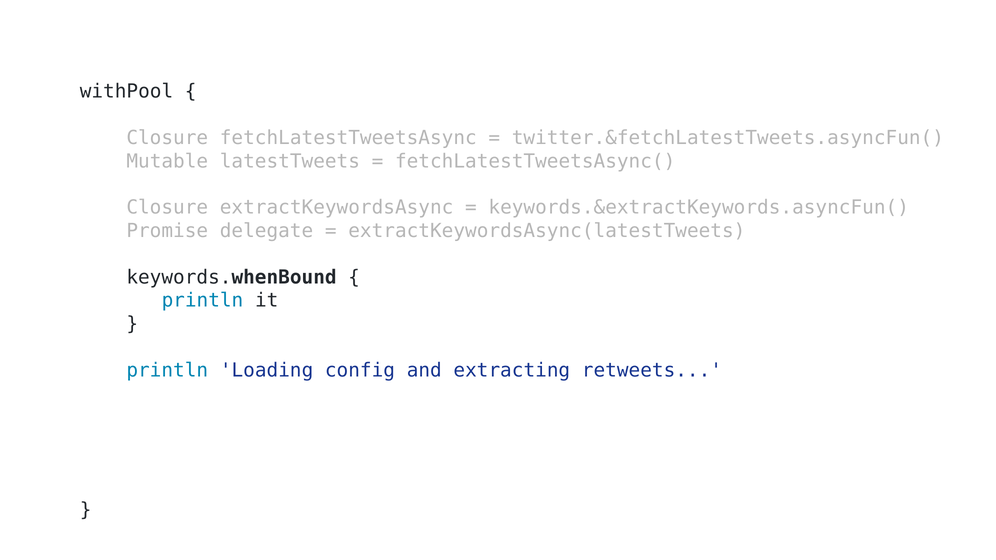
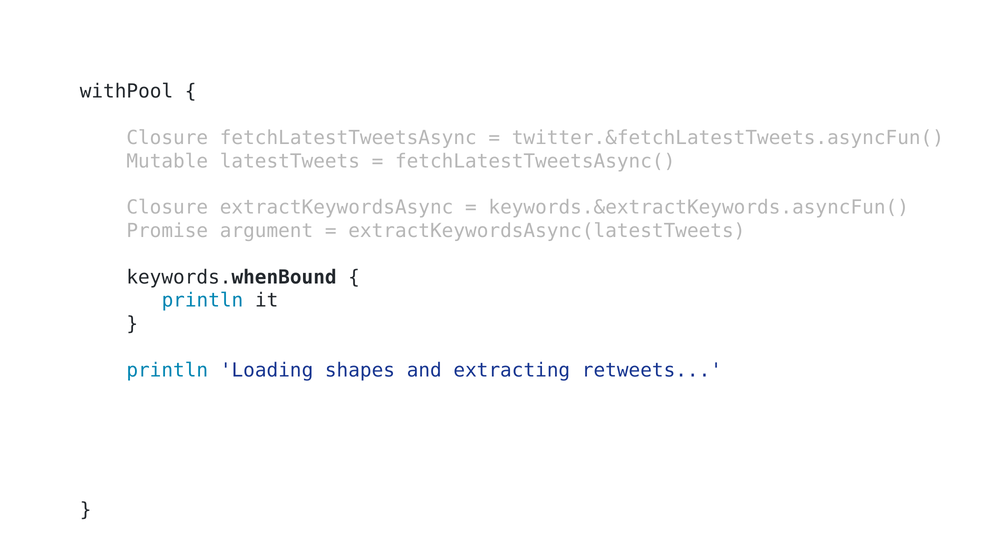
delegate: delegate -> argument
config: config -> shapes
